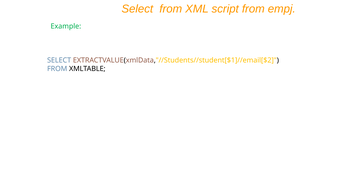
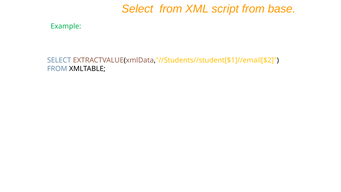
empj: empj -> base
